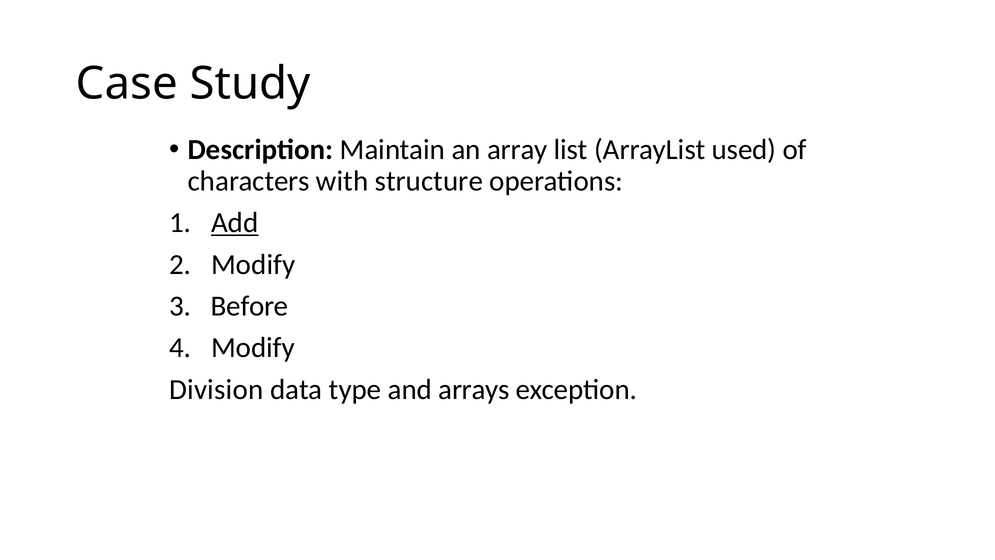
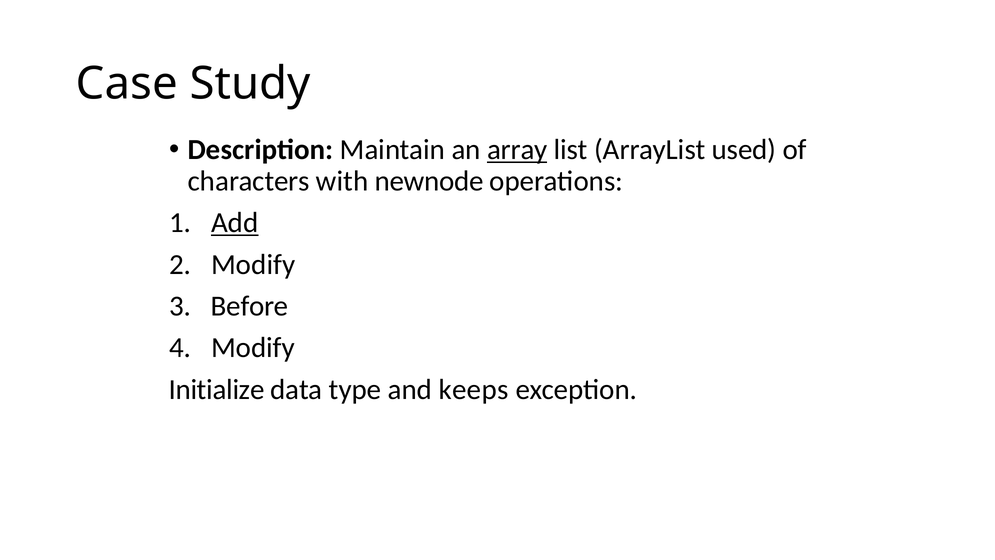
array underline: none -> present
structure: structure -> newnode
Division: Division -> Initialize
arrays: arrays -> keeps
